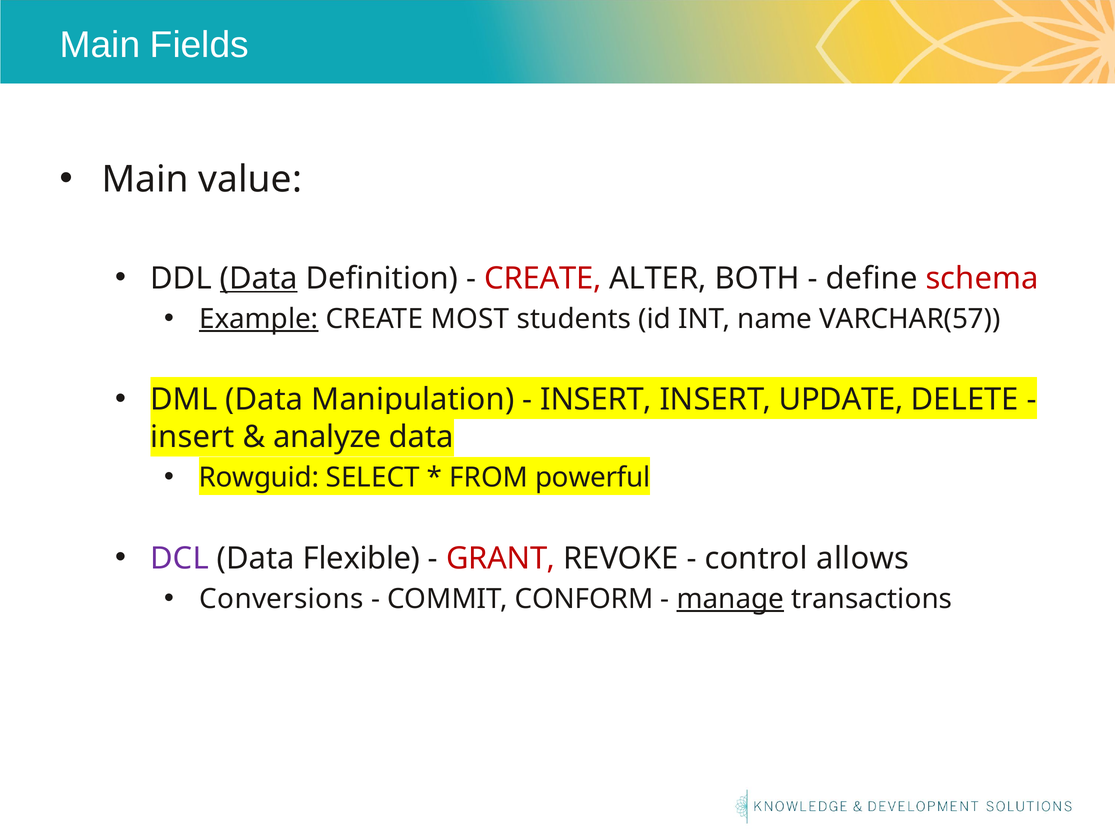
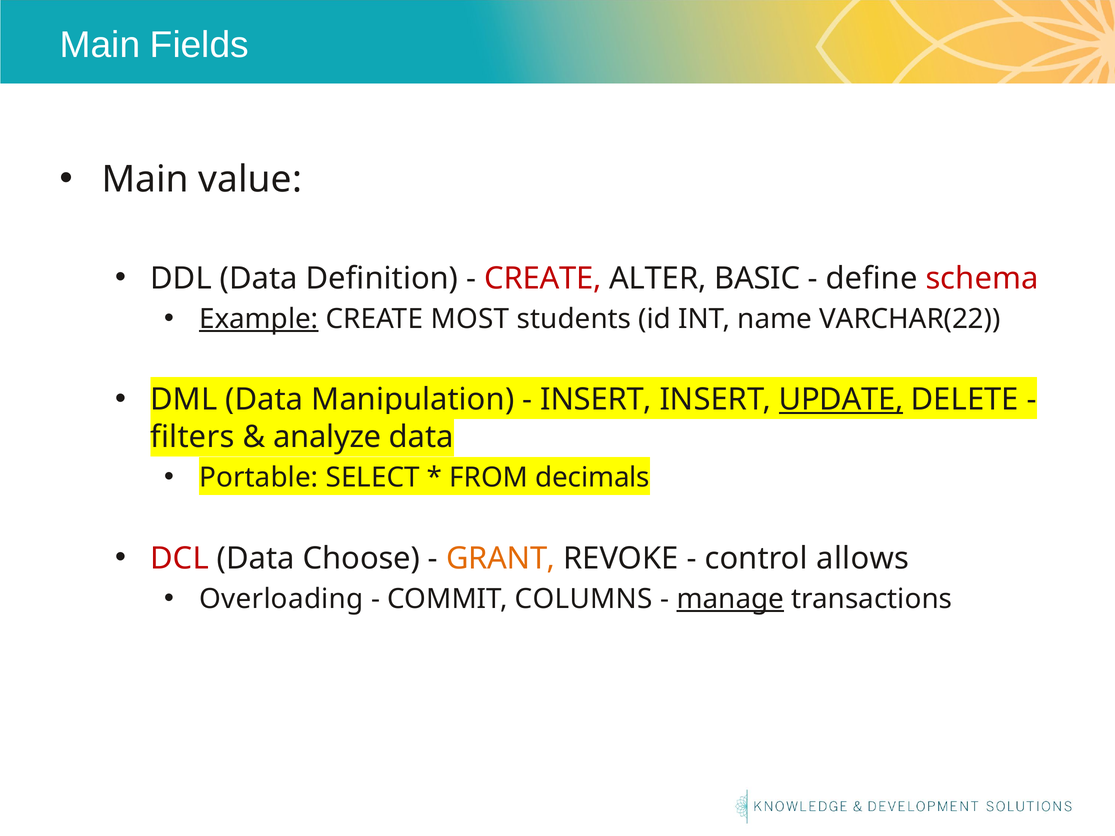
Data at (259, 278) underline: present -> none
BOTH: BOTH -> BASIC
VARCHAR(57: VARCHAR(57 -> VARCHAR(22
UPDATE underline: none -> present
insert at (192, 437): insert -> filters
Rowguid: Rowguid -> Portable
powerful: powerful -> decimals
DCL colour: purple -> red
Flexible: Flexible -> Choose
GRANT colour: red -> orange
Conversions: Conversions -> Overloading
CONFORM: CONFORM -> COLUMNS
